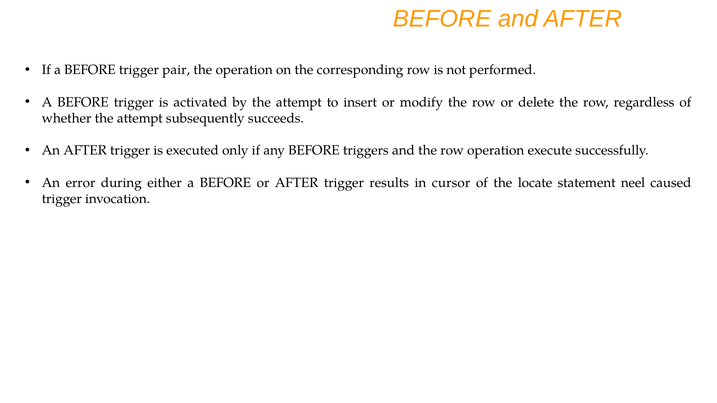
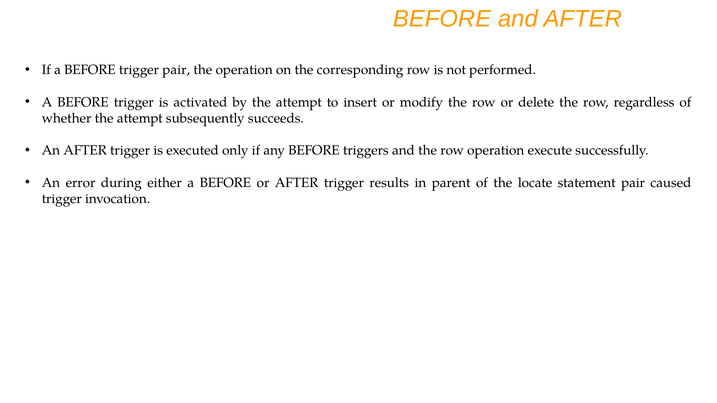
cursor: cursor -> parent
statement neel: neel -> pair
